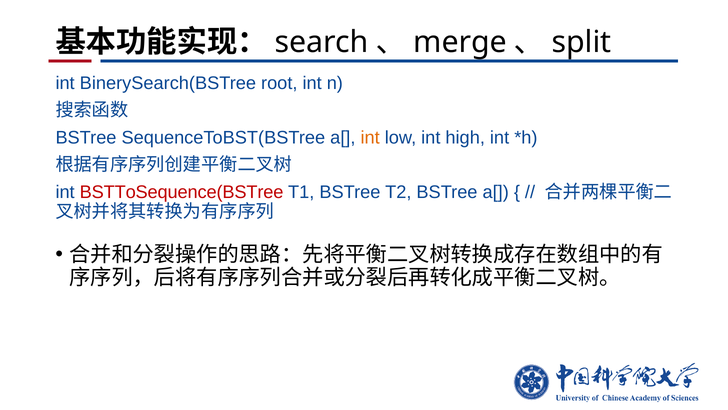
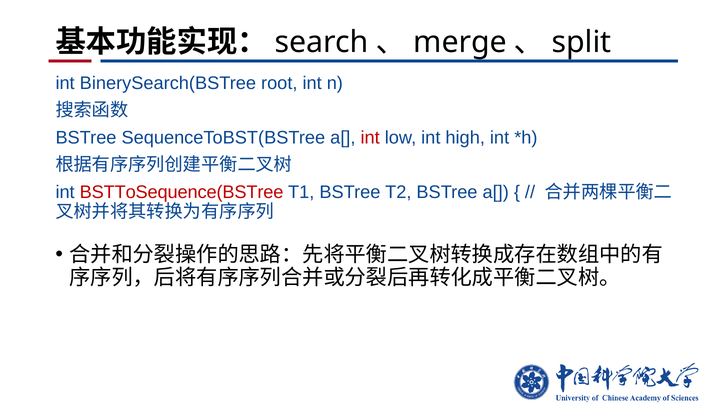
int at (370, 137) colour: orange -> red
